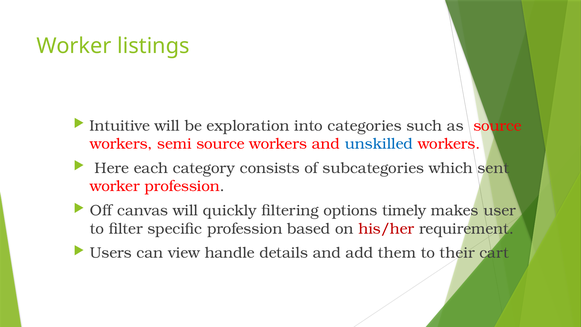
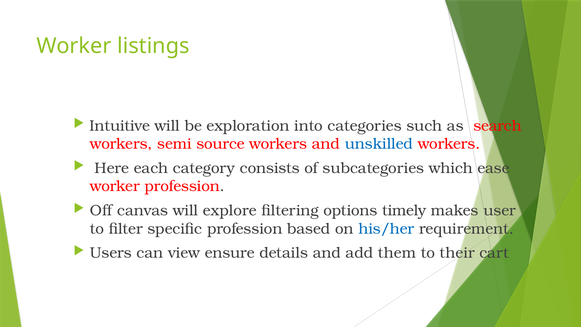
as source: source -> search
sent: sent -> ease
quickly: quickly -> explore
his/her colour: red -> blue
handle: handle -> ensure
